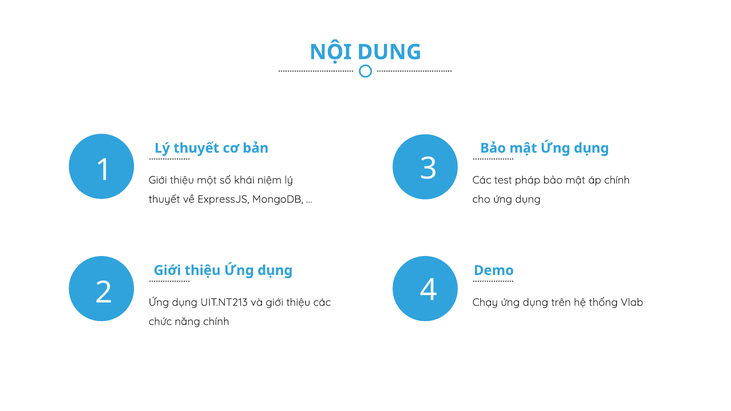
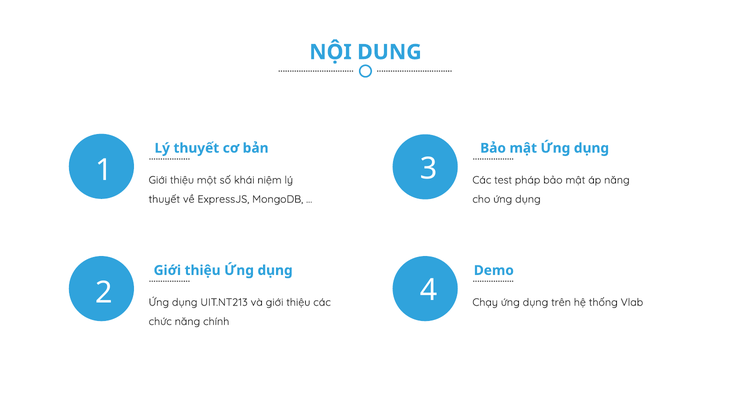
áp chính: chính -> năng
